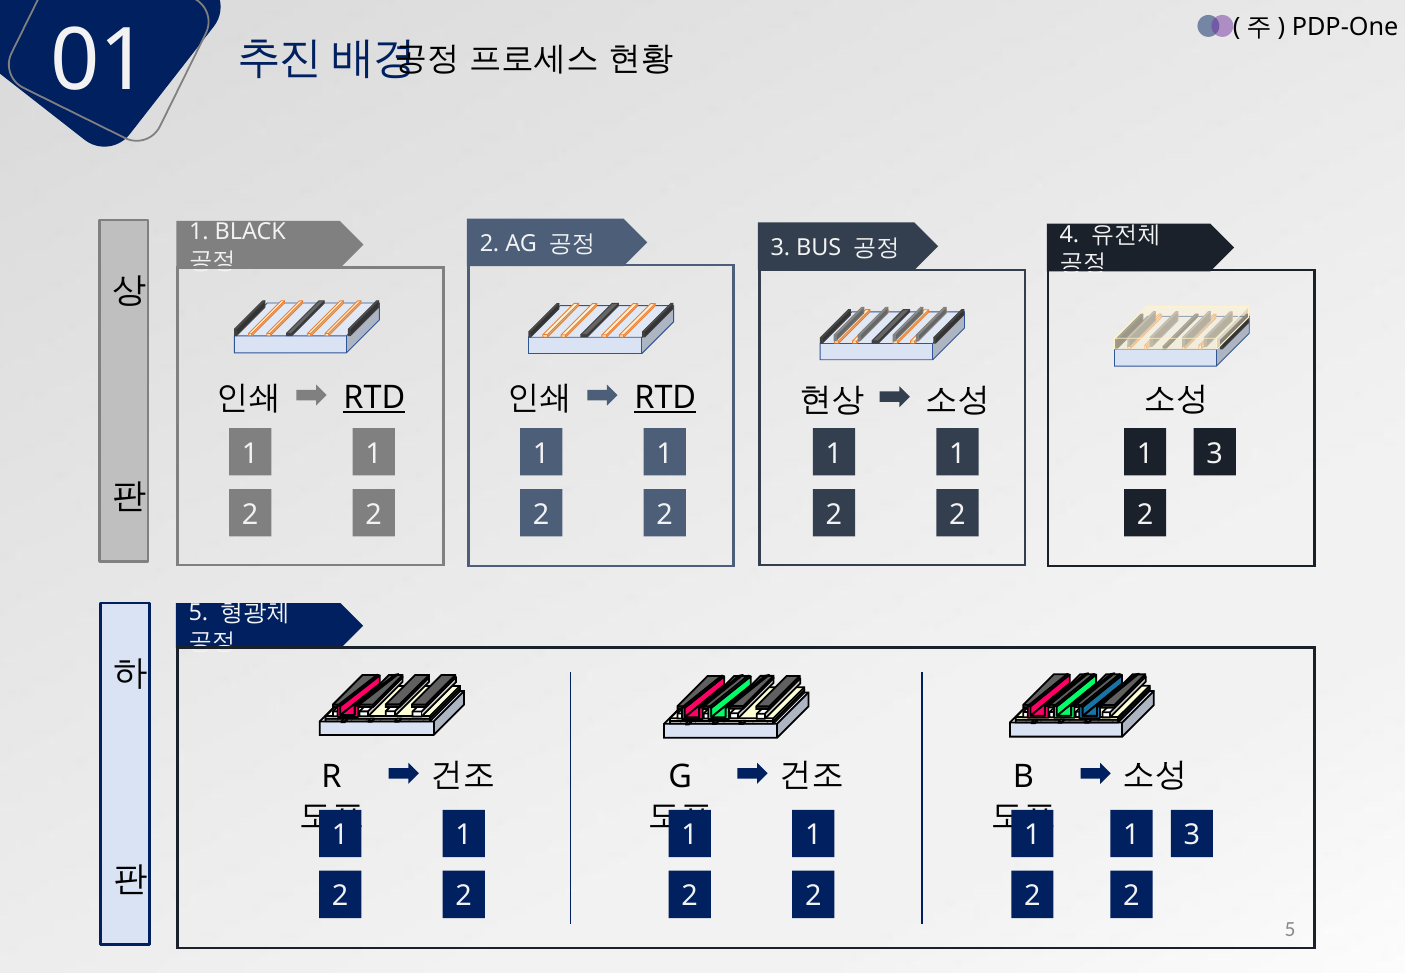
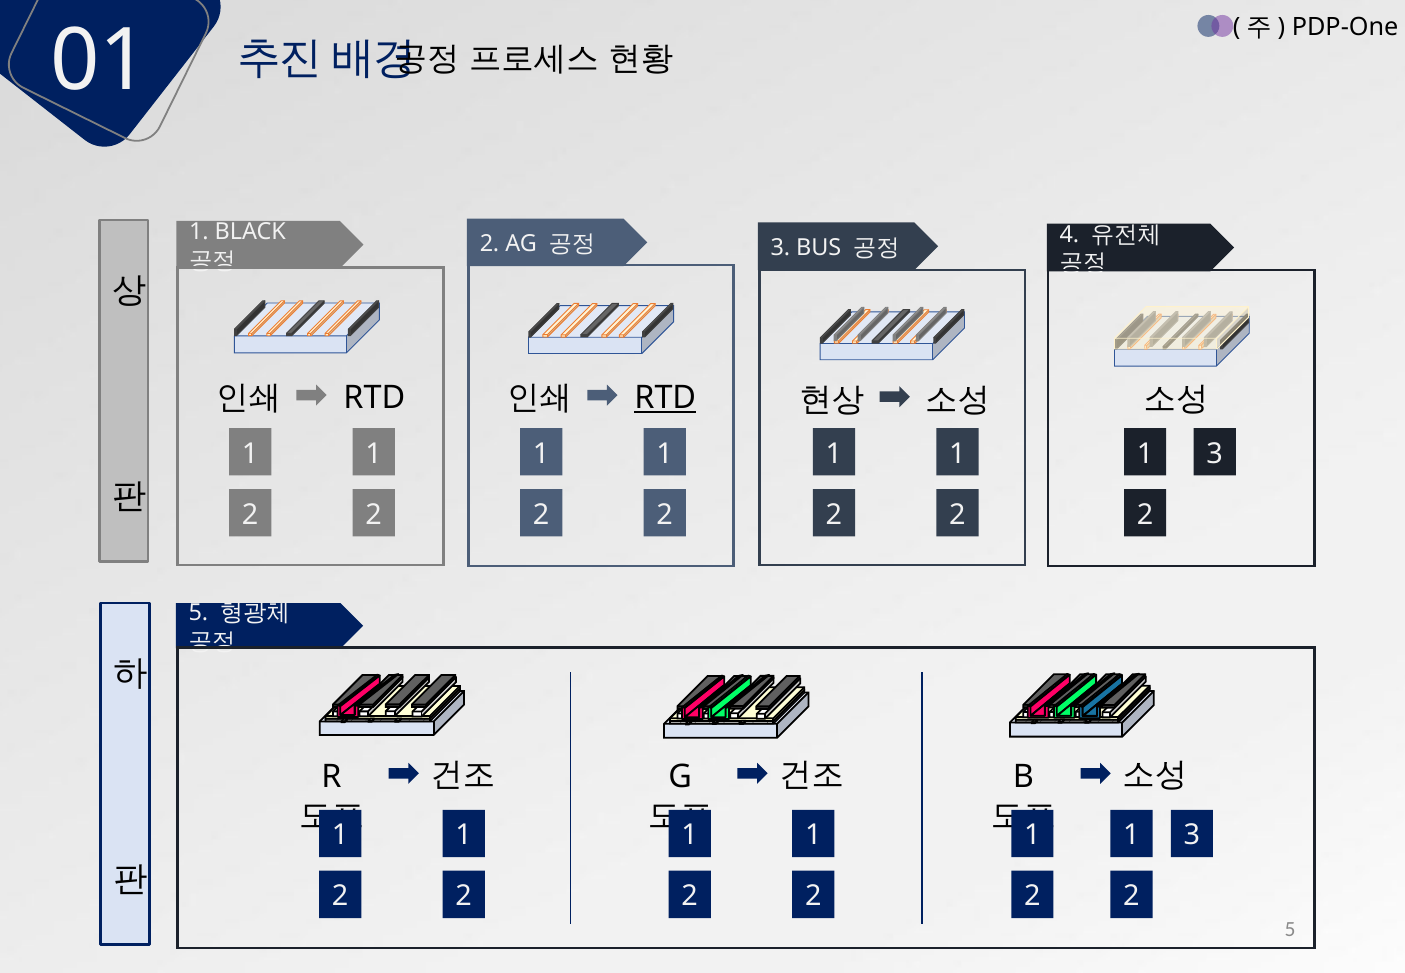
RTD at (374, 398) underline: present -> none
